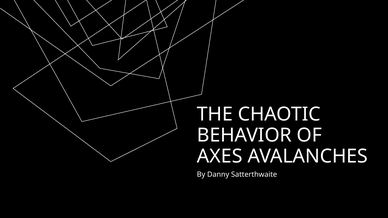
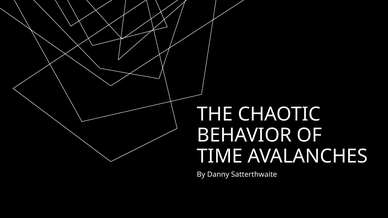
AXES: AXES -> TIME
